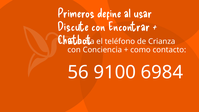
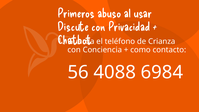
define: define -> abuso
Encontrar: Encontrar -> Privacidad
9100: 9100 -> 4088
